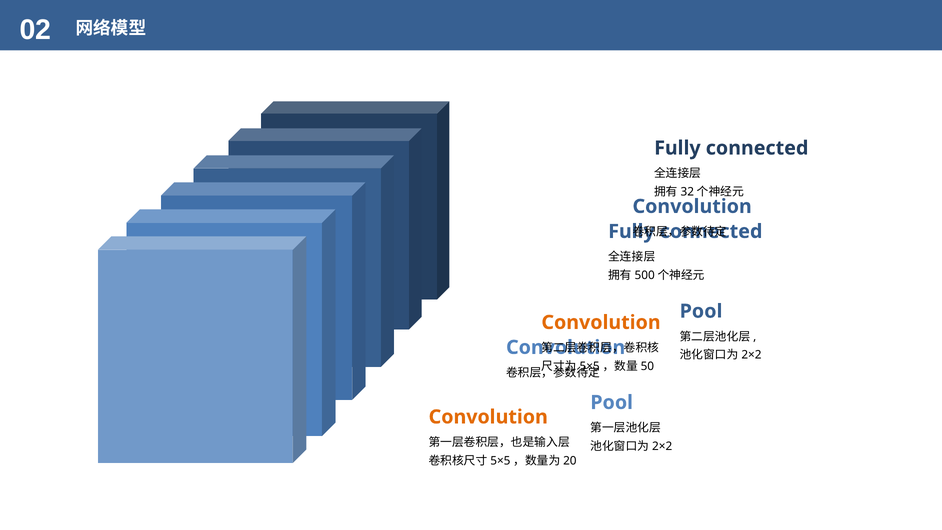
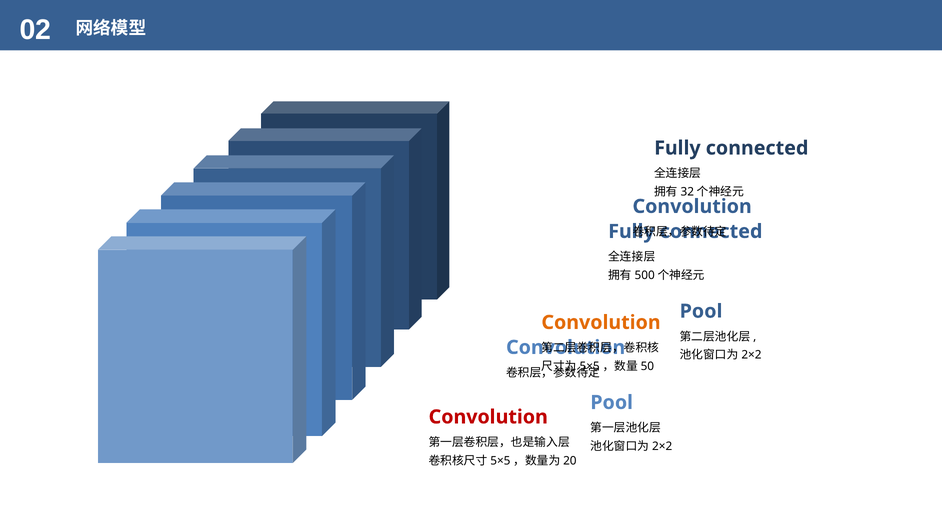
Convolution at (488, 417) colour: orange -> red
